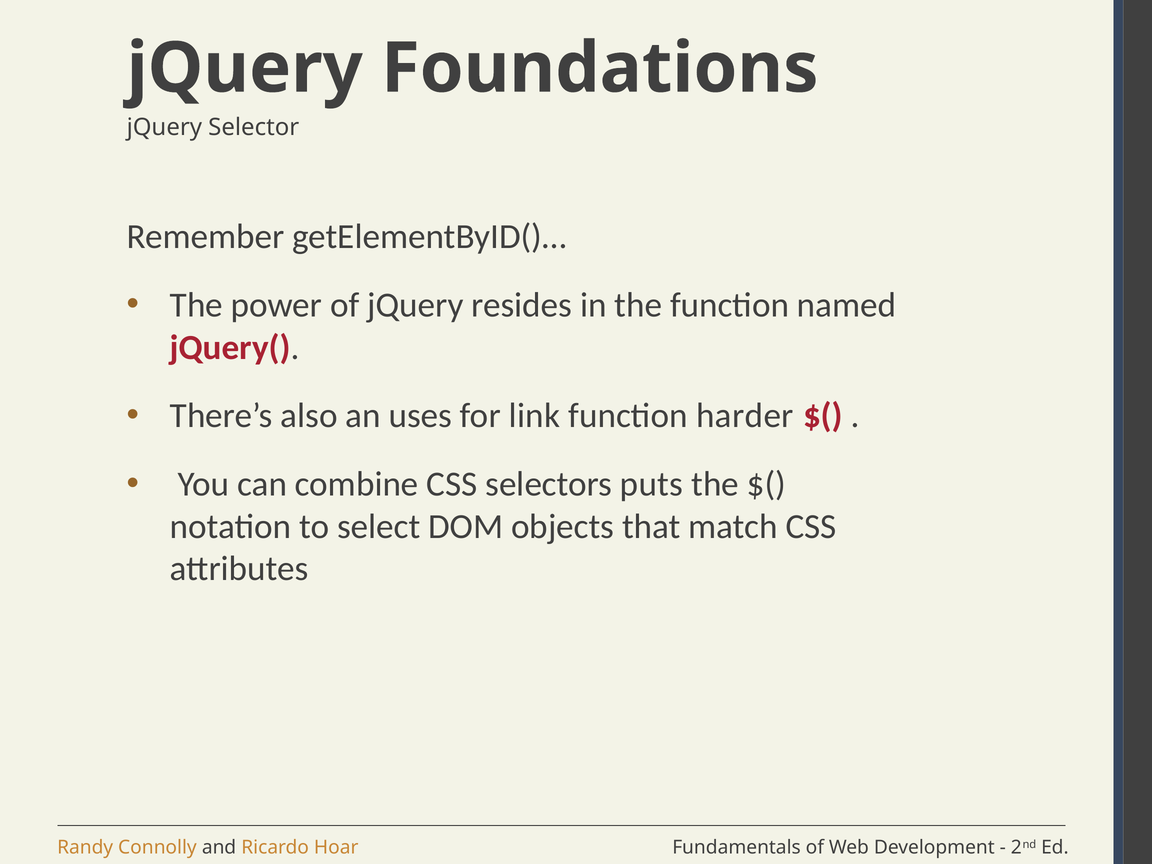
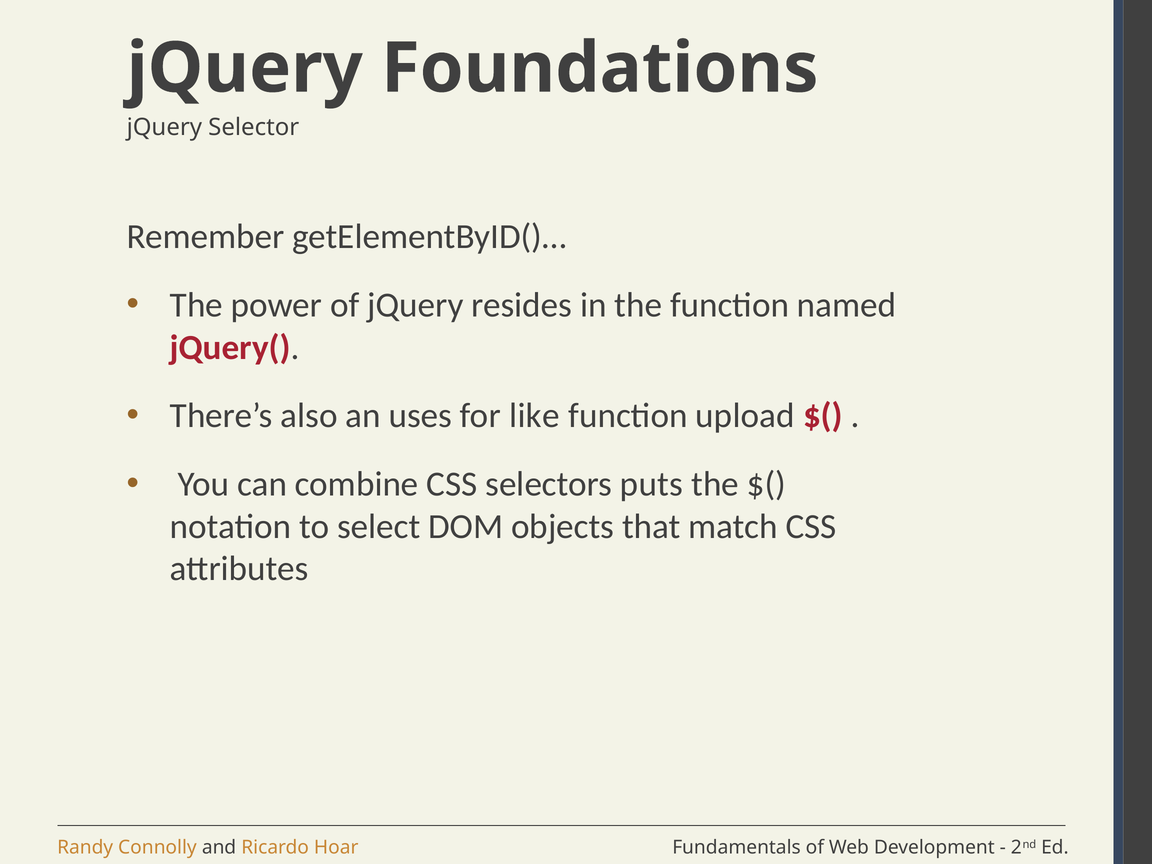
link: link -> like
harder: harder -> upload
